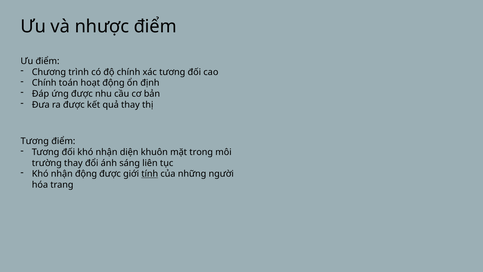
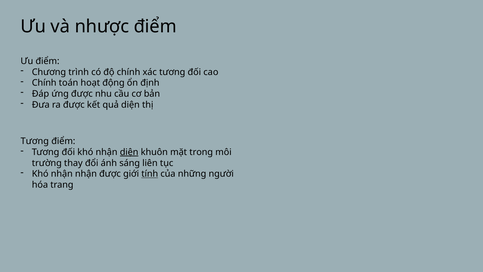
quả thay: thay -> diện
diện at (129, 152) underline: none -> present
nhận động: động -> nhận
